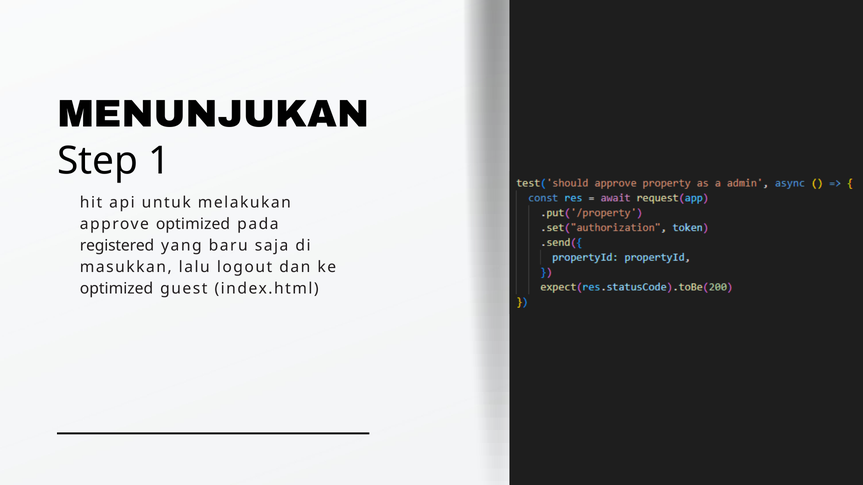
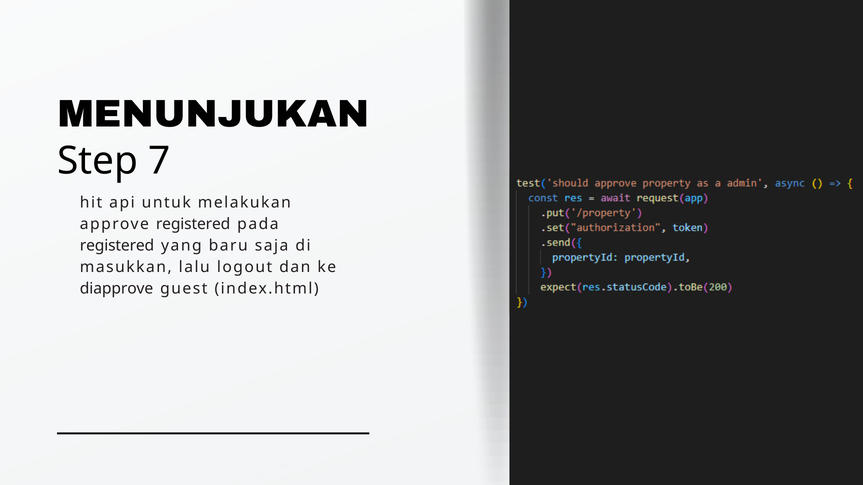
1: 1 -> 7
approve optimized: optimized -> registered
optimized at (117, 289): optimized -> diapprove
